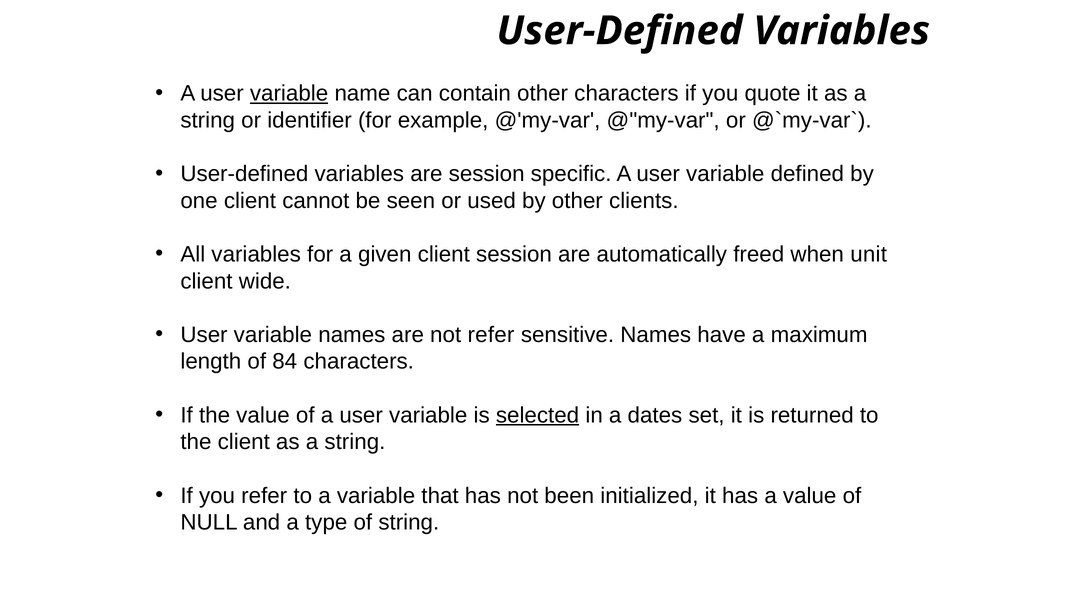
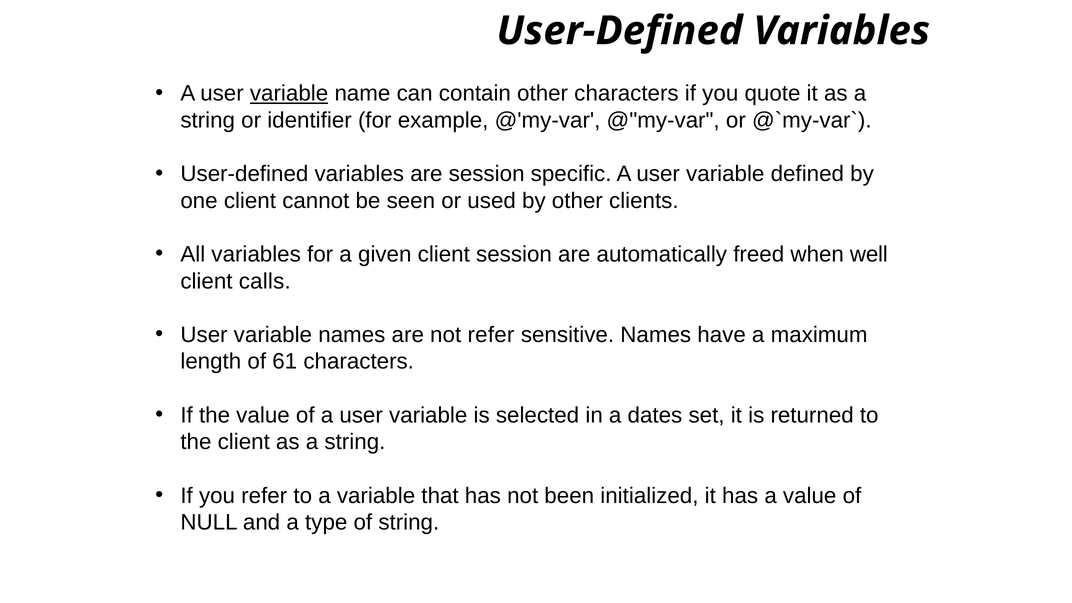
unit: unit -> well
wide: wide -> calls
84: 84 -> 61
selected underline: present -> none
